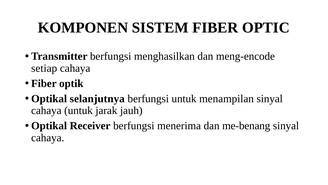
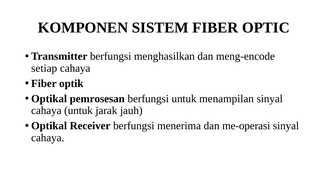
selanjutnya: selanjutnya -> pemrosesan
me-benang: me-benang -> me-operasi
